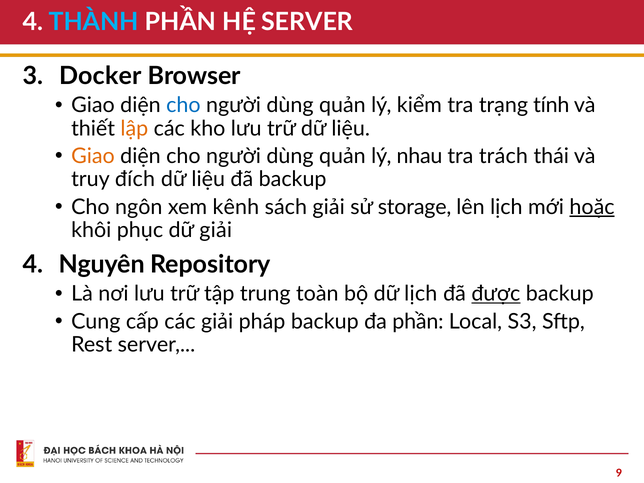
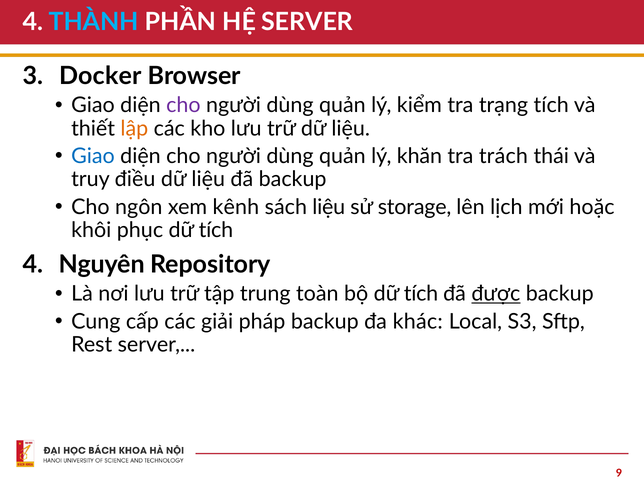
cho at (183, 105) colour: blue -> purple
trạng tính: tính -> tích
Giao at (93, 156) colour: orange -> blue
nhau: nhau -> khăn
đích: đích -> điều
sách giải: giải -> liệu
hoặc underline: present -> none
phục dữ giải: giải -> tích
bộ dữ lịch: lịch -> tích
đa phần: phần -> khác
